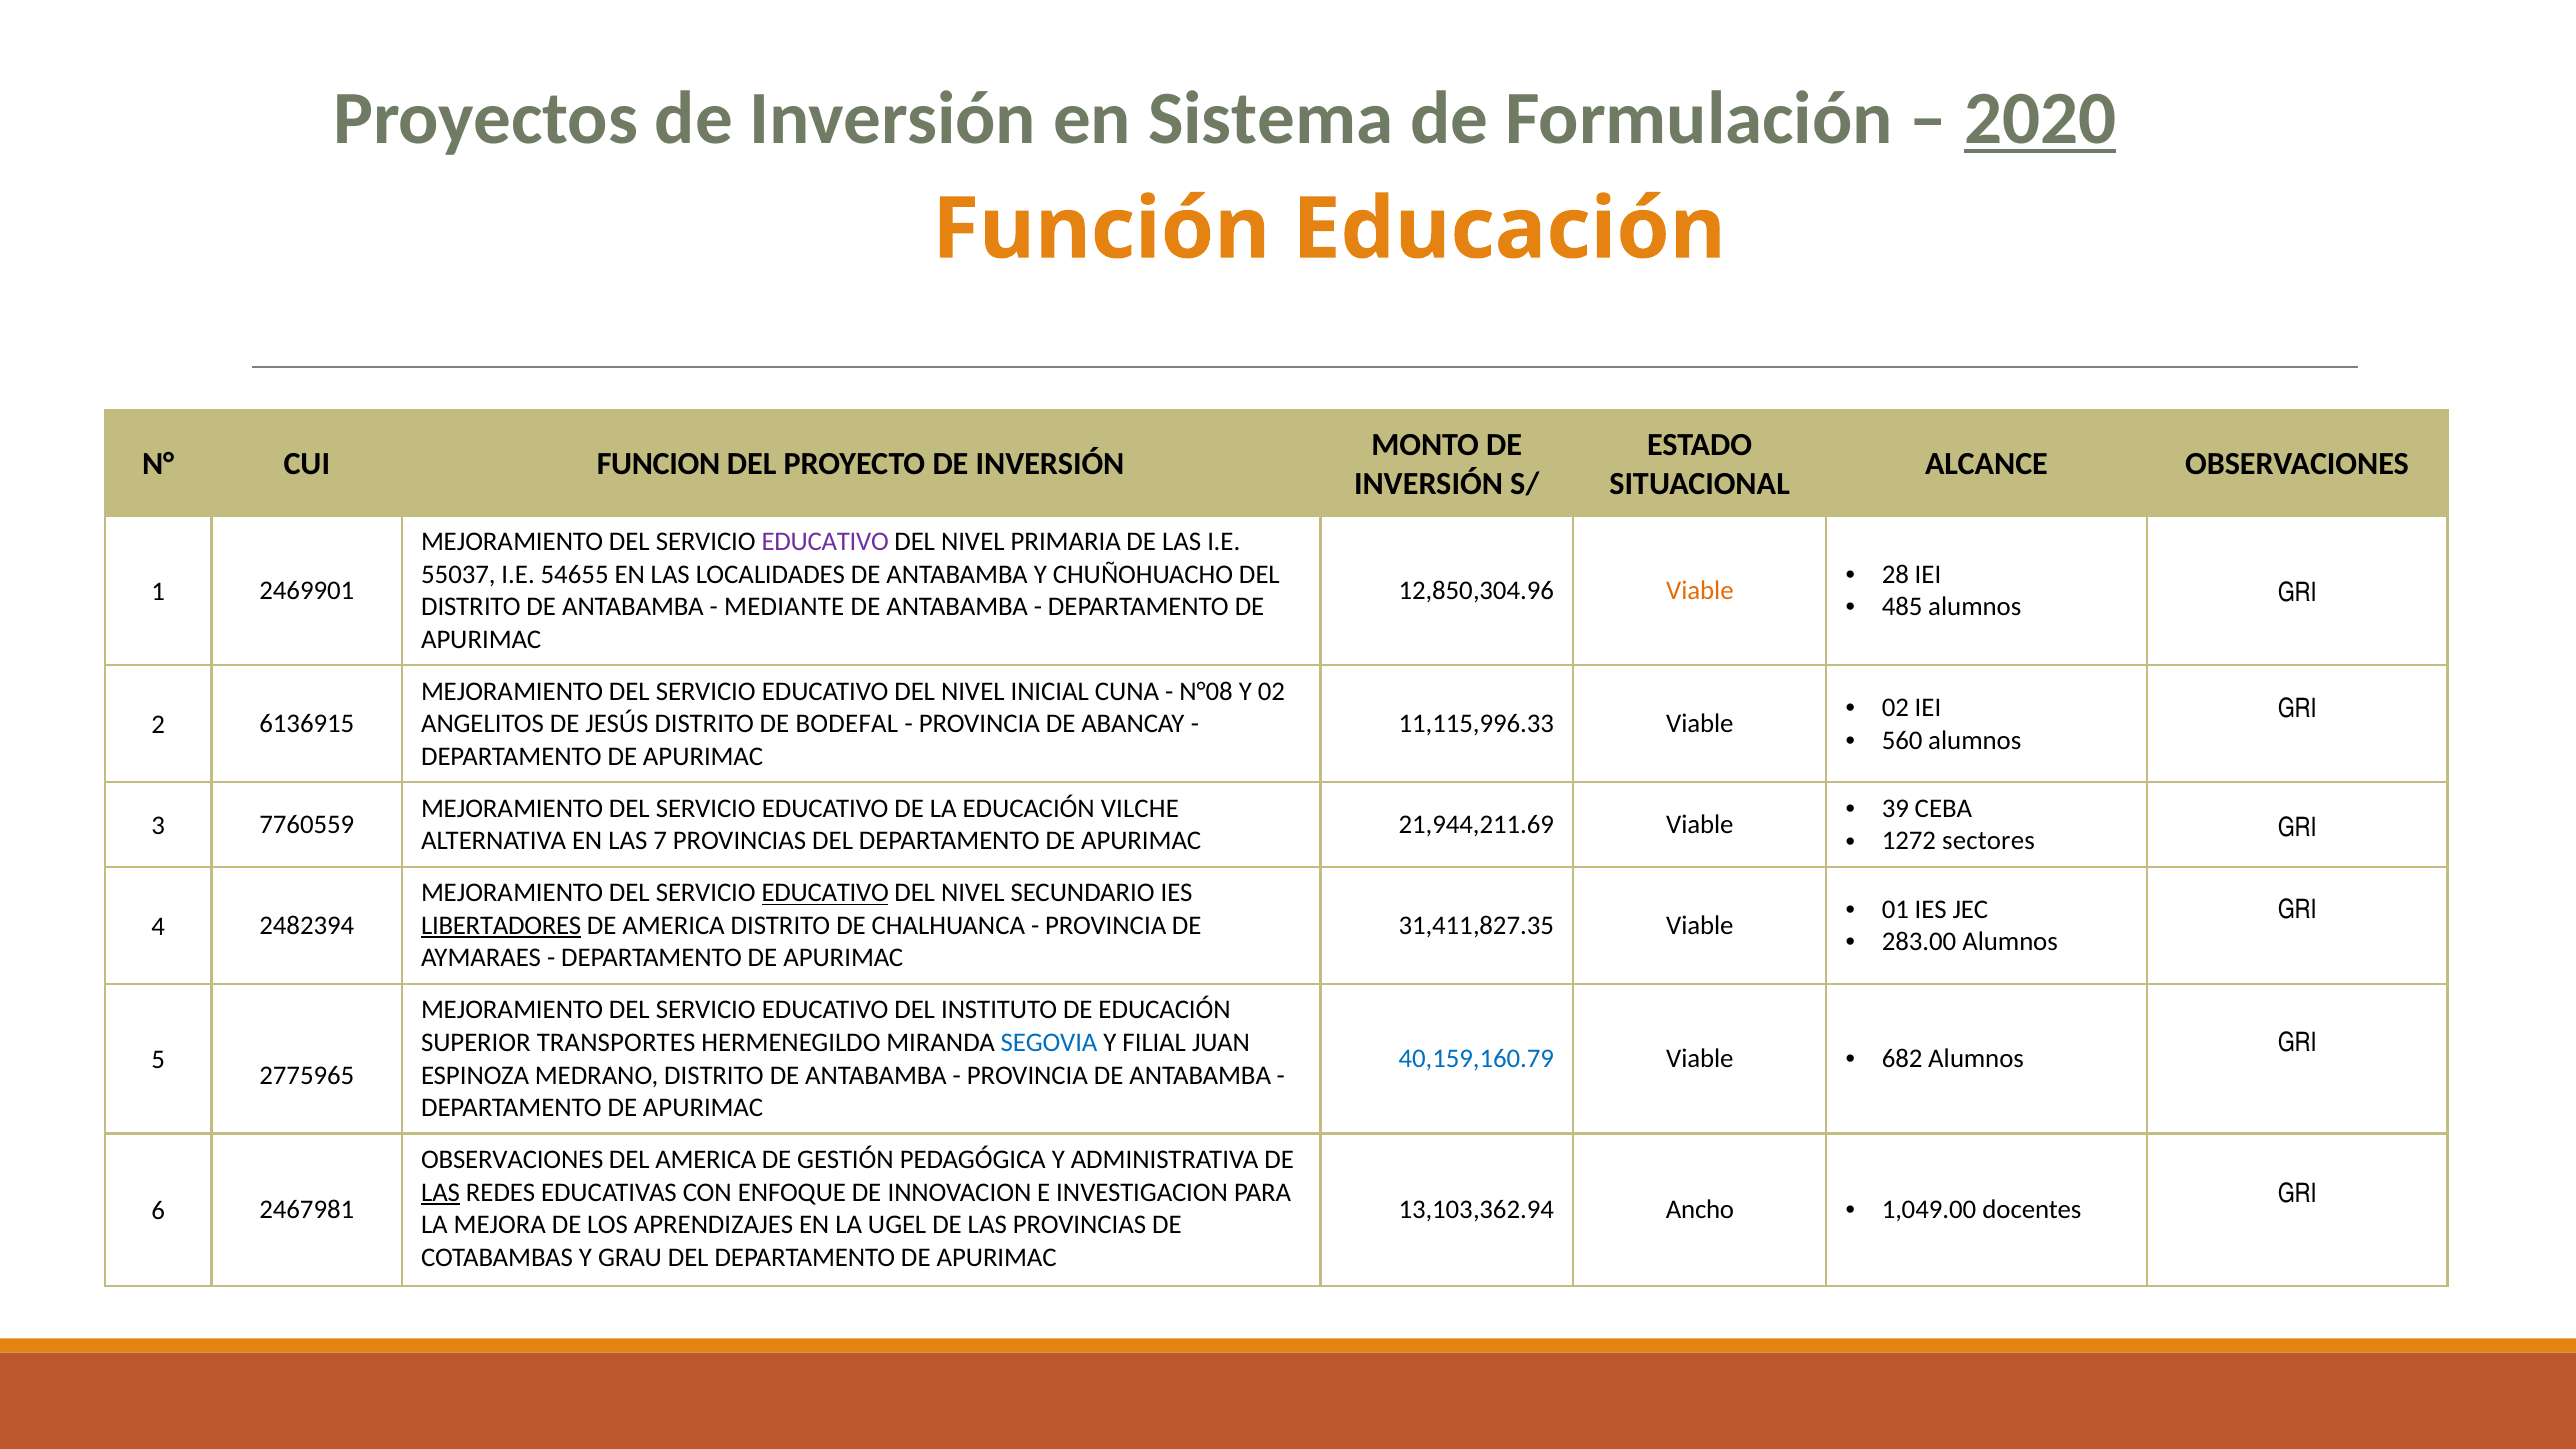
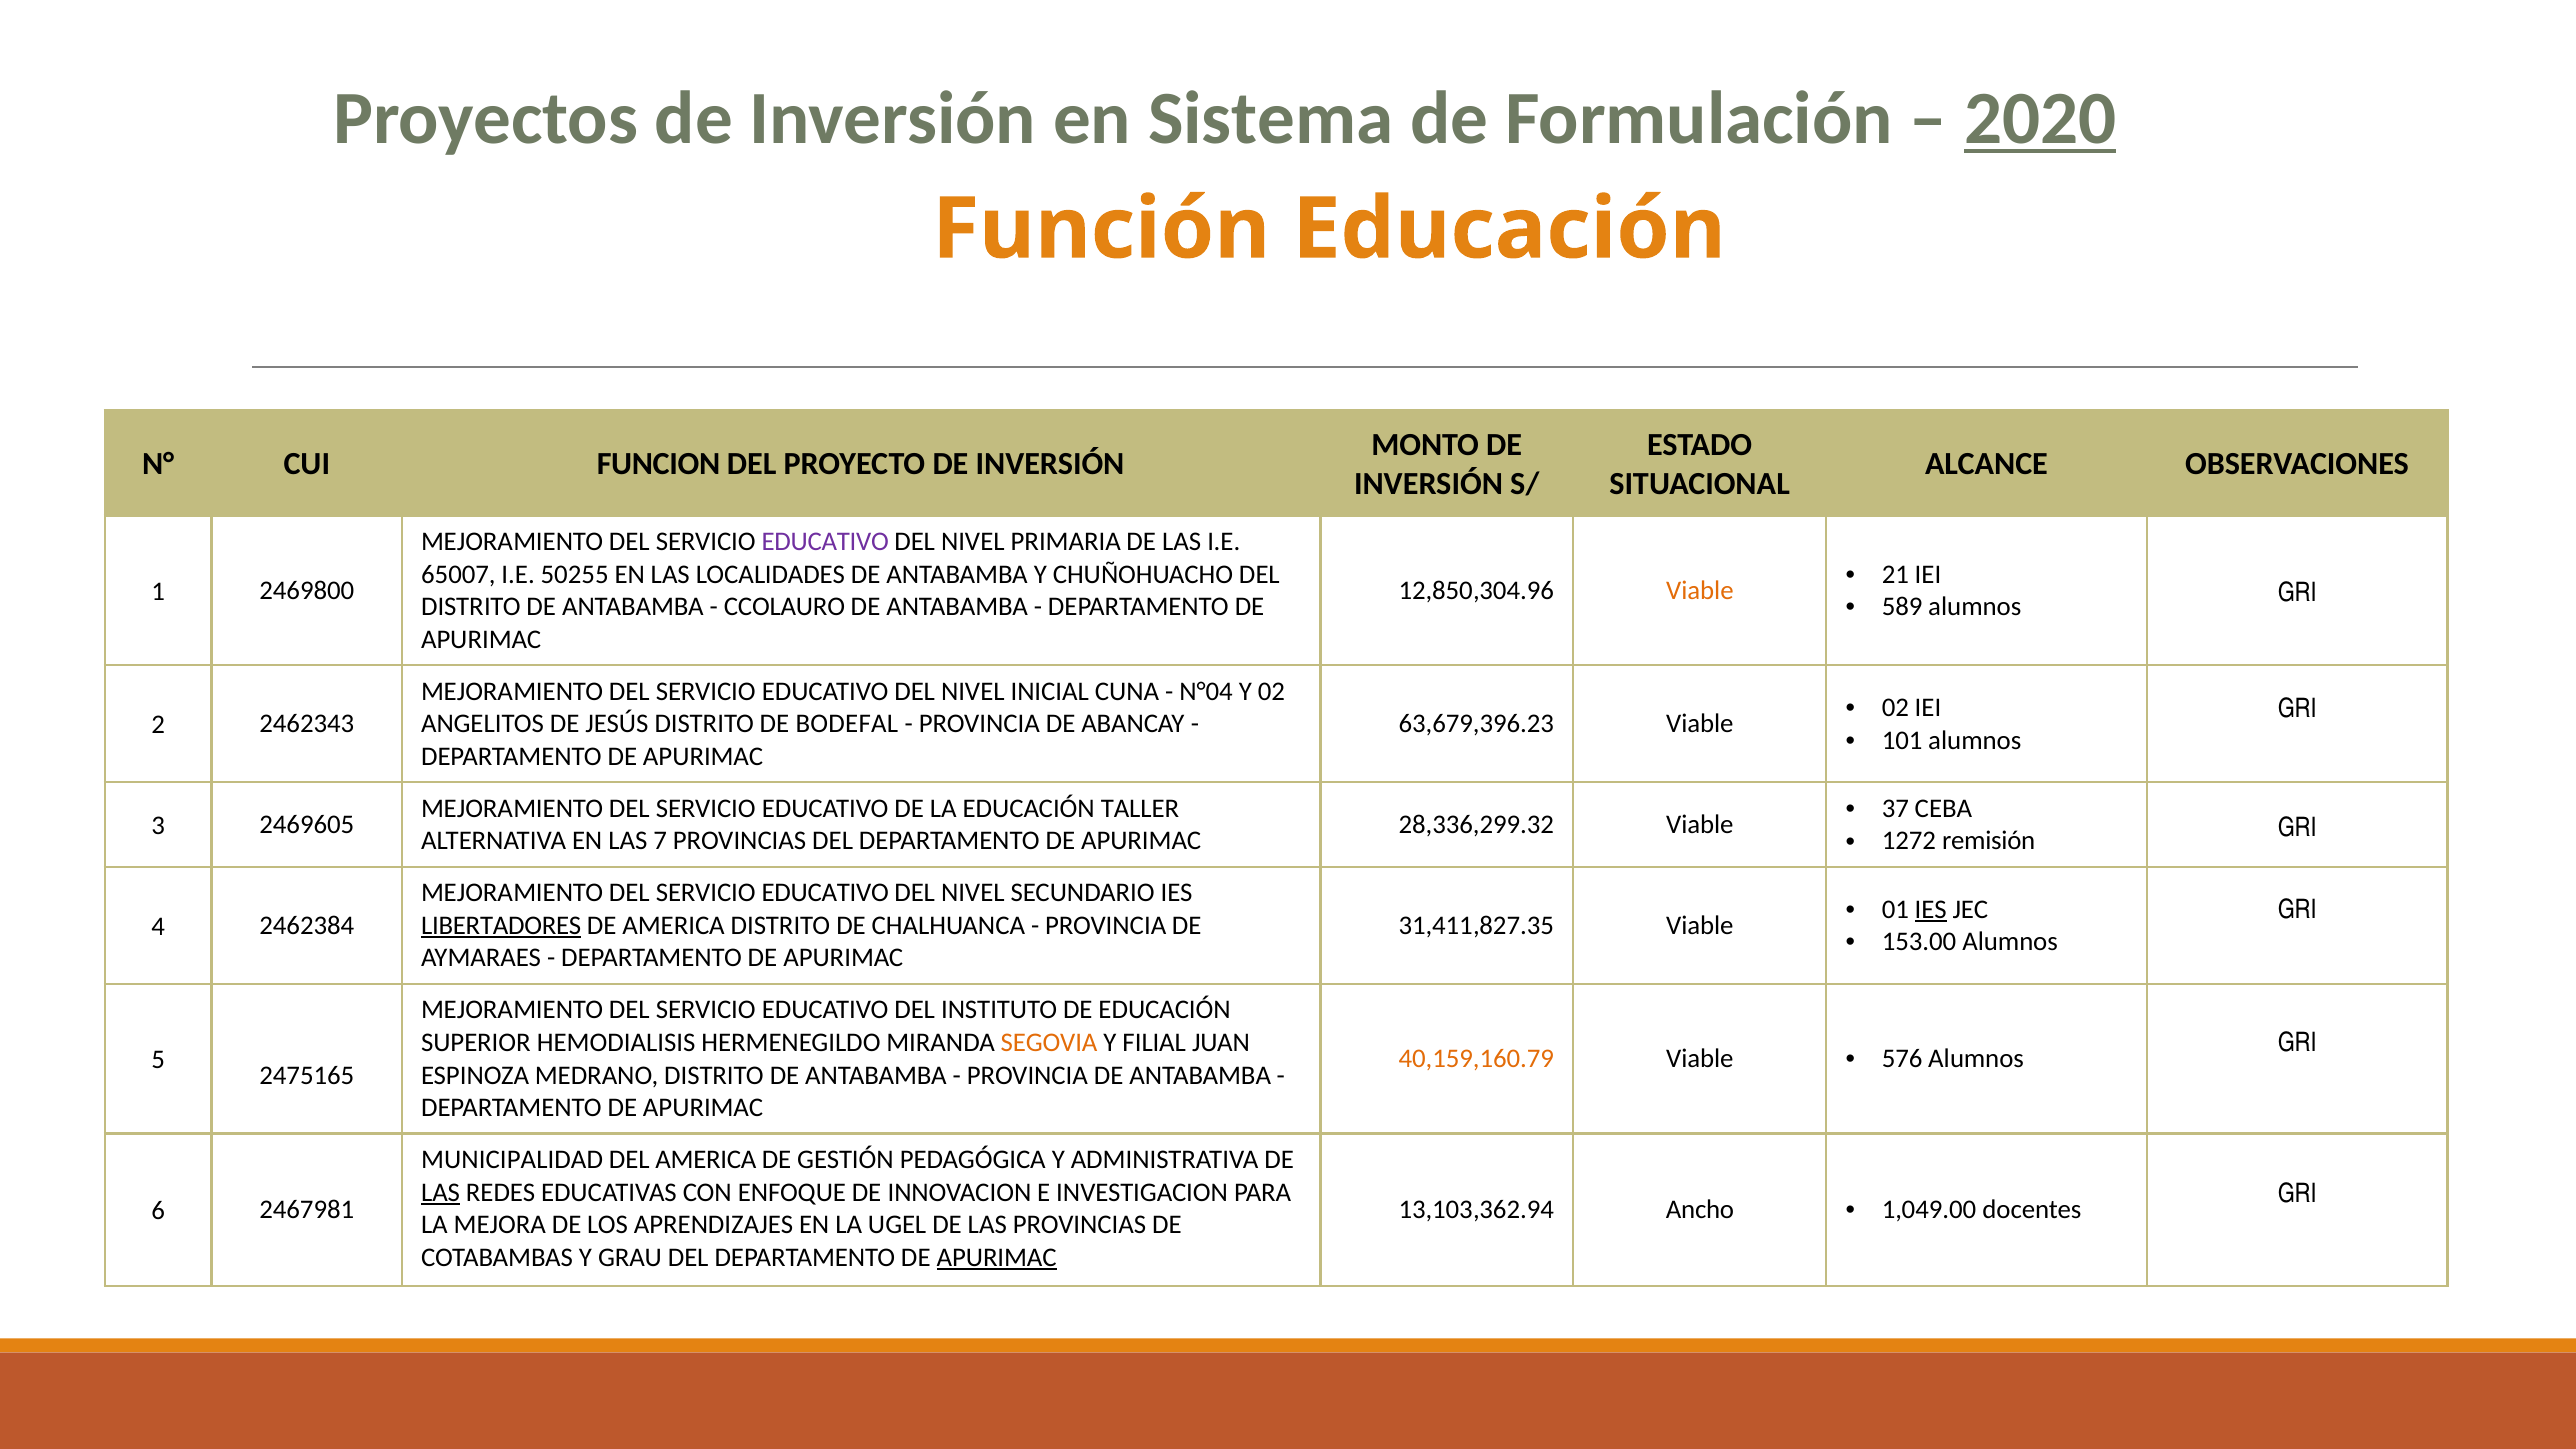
28: 28 -> 21
55037: 55037 -> 65007
54655: 54655 -> 50255
2469901: 2469901 -> 2469800
485: 485 -> 589
MEDIANTE: MEDIANTE -> CCOLAURO
N°08: N°08 -> N°04
11,115,996.33: 11,115,996.33 -> 63,679,396.23
6136915: 6136915 -> 2462343
560: 560 -> 101
39: 39 -> 37
VILCHE: VILCHE -> TALLER
21,944,211.69: 21,944,211.69 -> 28,336,299.32
7760559: 7760559 -> 2469605
sectores: sectores -> remisión
EDUCATIVO at (825, 893) underline: present -> none
IES at (1931, 909) underline: none -> present
2482394: 2482394 -> 2462384
283.00: 283.00 -> 153.00
TRANSPORTES: TRANSPORTES -> HEMODIALISIS
SEGOVIA colour: blue -> orange
40,159,160.79 colour: blue -> orange
682: 682 -> 576
2775965: 2775965 -> 2475165
OBSERVACIONES at (512, 1160): OBSERVACIONES -> MUNICIPALIDAD
APURIMAC at (997, 1257) underline: none -> present
